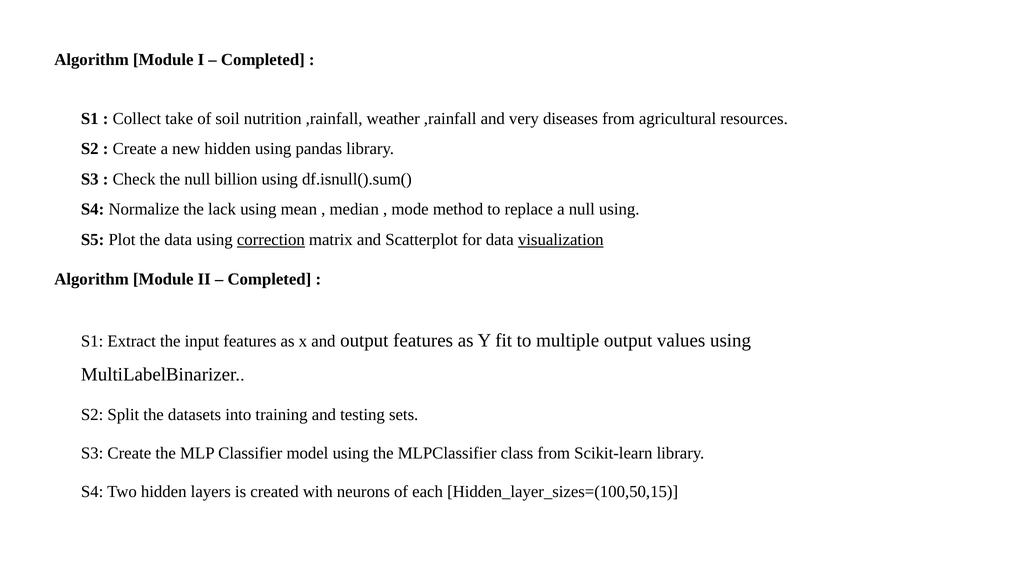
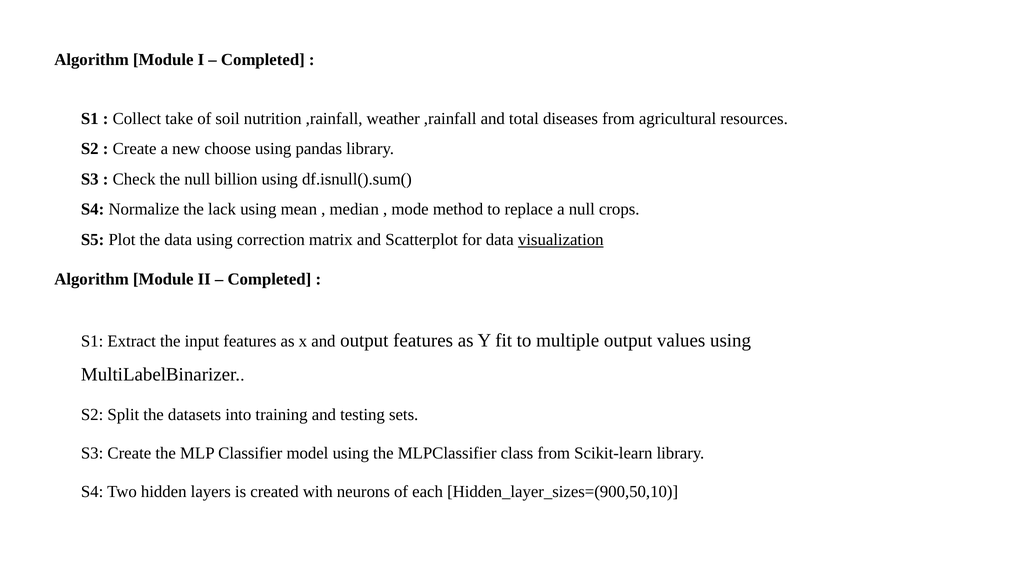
very: very -> total
new hidden: hidden -> choose
null using: using -> crops
correction underline: present -> none
Hidden_layer_sizes=(100,50,15: Hidden_layer_sizes=(100,50,15 -> Hidden_layer_sizes=(900,50,10
